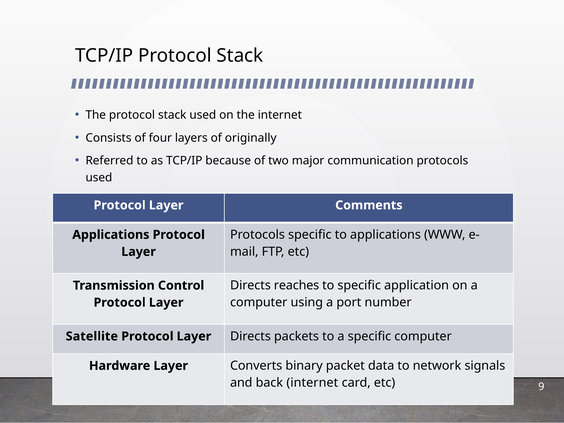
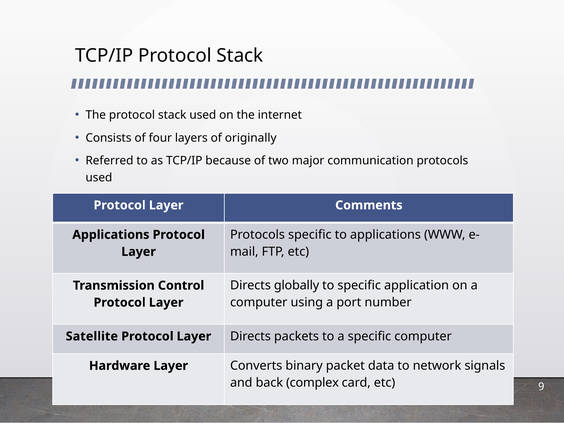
reaches: reaches -> globally
back internet: internet -> complex
